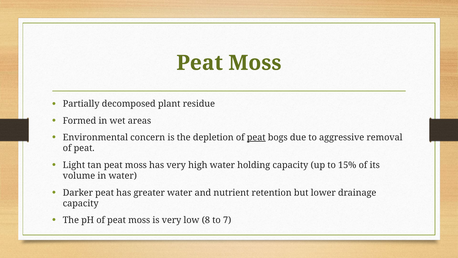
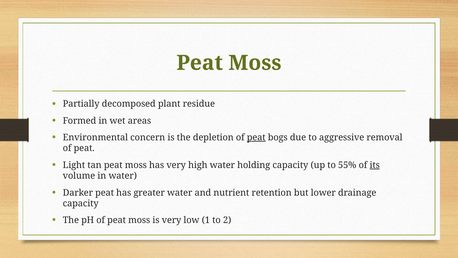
15%: 15% -> 55%
its underline: none -> present
8: 8 -> 1
7: 7 -> 2
